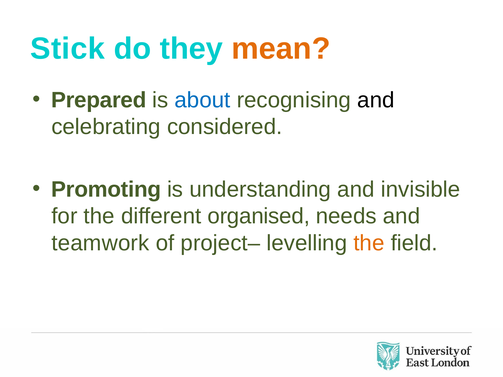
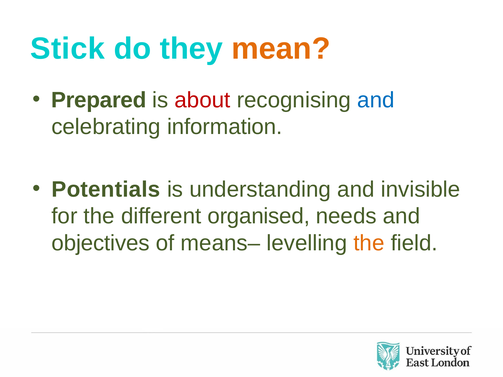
about colour: blue -> red
and at (376, 100) colour: black -> blue
considered: considered -> information
Promoting: Promoting -> Potentials
teamwork: teamwork -> objectives
project–: project– -> means–
